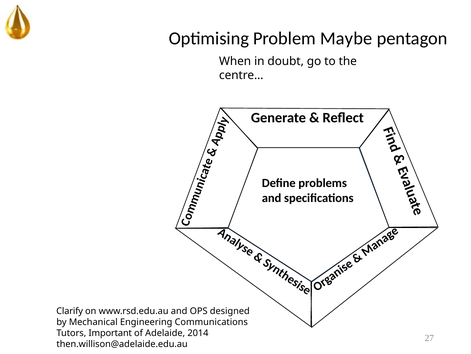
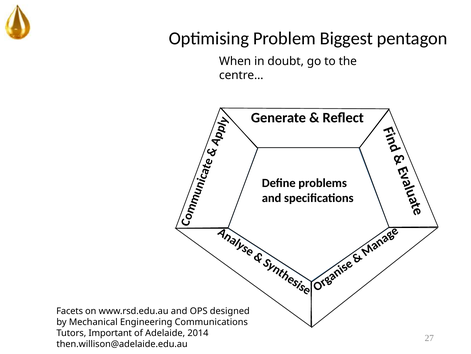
Maybe: Maybe -> Biggest
Clarify: Clarify -> Facets
